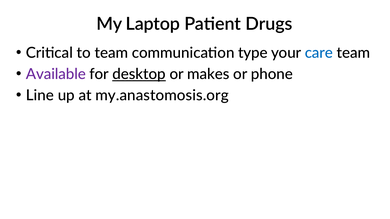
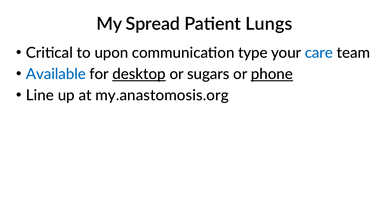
Laptop: Laptop -> Spread
Drugs: Drugs -> Lungs
to team: team -> upon
Available colour: purple -> blue
makes: makes -> sugars
phone underline: none -> present
